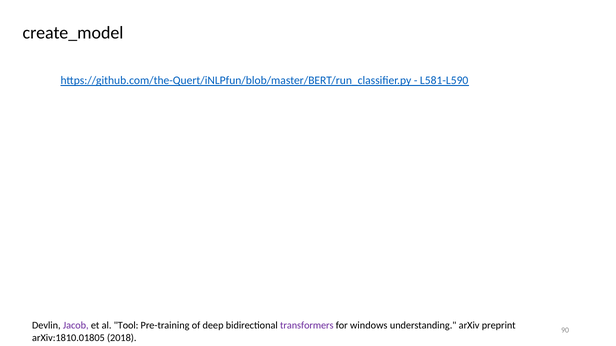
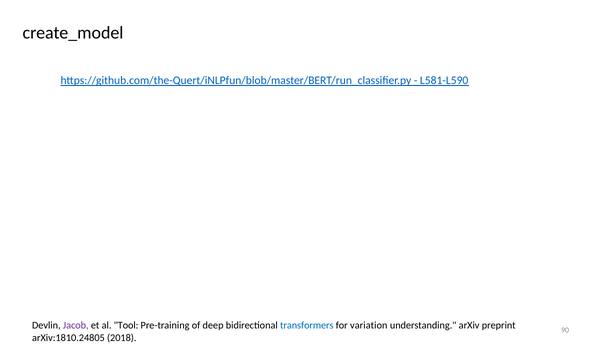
transformers colour: purple -> blue
windows: windows -> variation
arXiv:1810.01805: arXiv:1810.01805 -> arXiv:1810.24805
